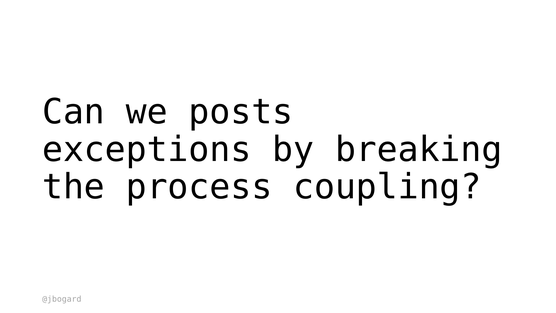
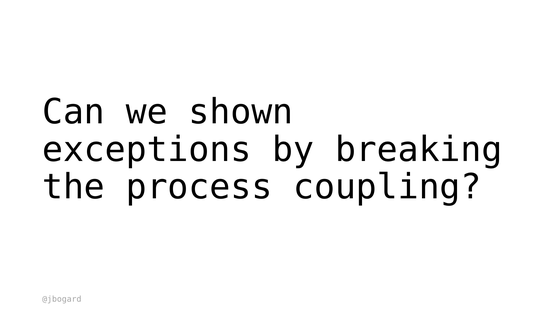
posts: posts -> shown
